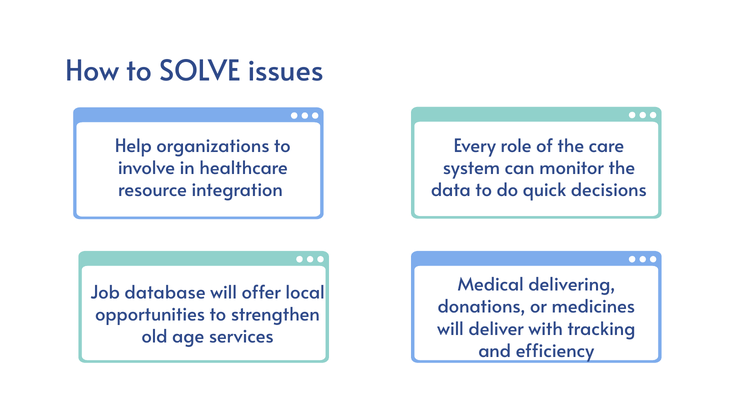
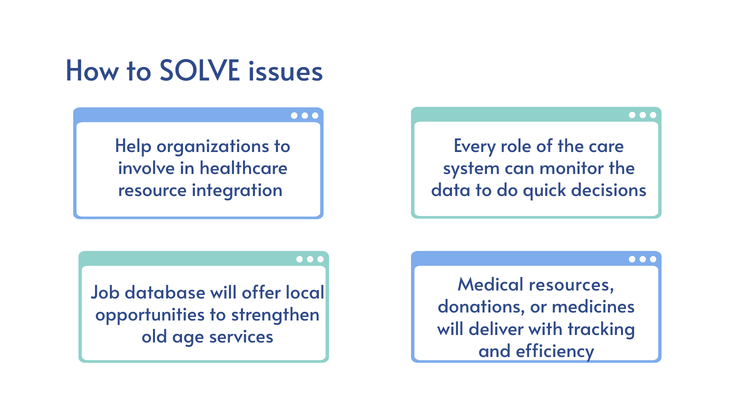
delivering: delivering -> resources
